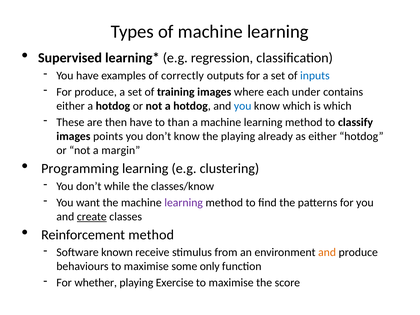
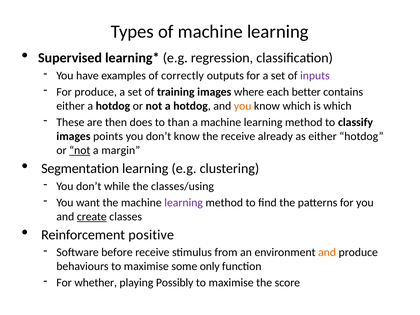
inputs colour: blue -> purple
under: under -> better
you at (243, 106) colour: blue -> orange
then have: have -> does
the playing: playing -> receive
not at (80, 150) underline: none -> present
Programming: Programming -> Segmentation
classes/know: classes/know -> classes/using
Reinforcement method: method -> positive
known: known -> before
Exercise: Exercise -> Possibly
